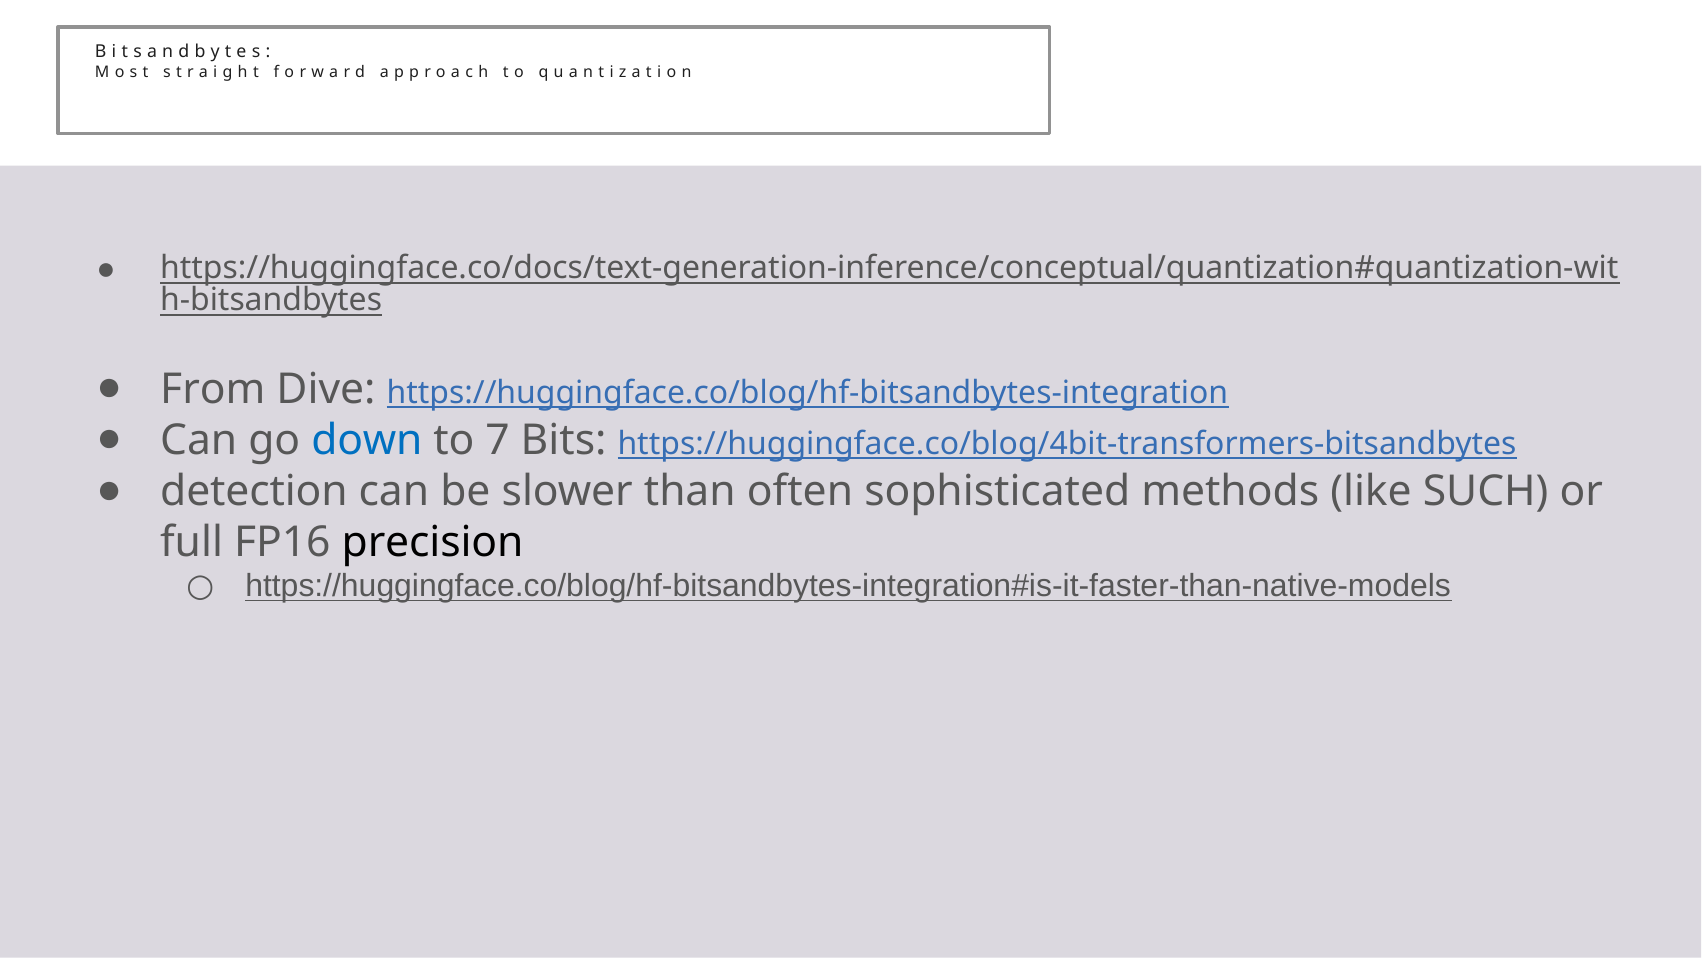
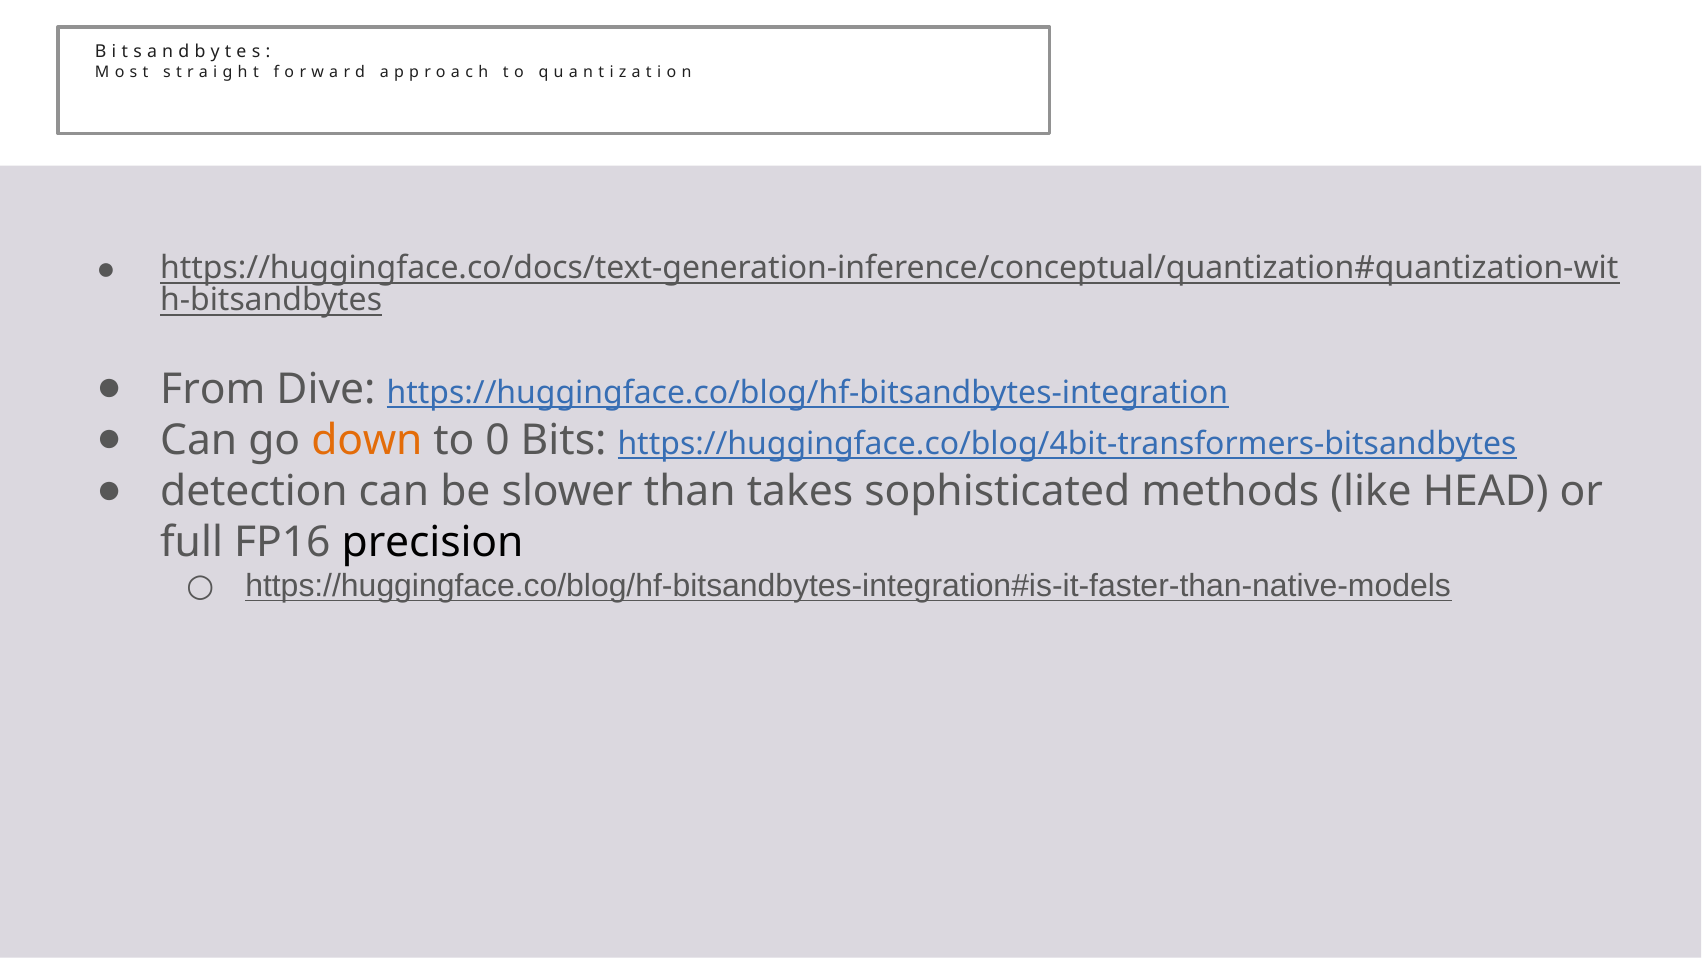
down colour: blue -> orange
7: 7 -> 0
often: often -> takes
SUCH: SUCH -> HEAD
